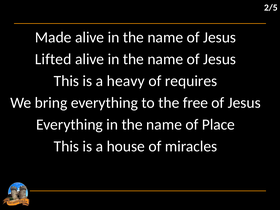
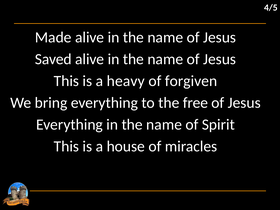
2/5: 2/5 -> 4/5
Lifted: Lifted -> Saved
requires: requires -> forgiven
Place: Place -> Spirit
